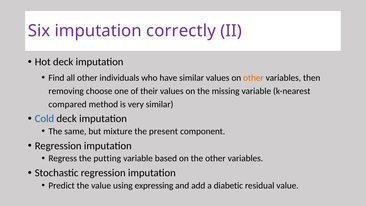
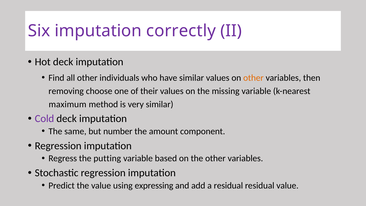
compared: compared -> maximum
Cold colour: blue -> purple
mixture: mixture -> number
present: present -> amount
a diabetic: diabetic -> residual
